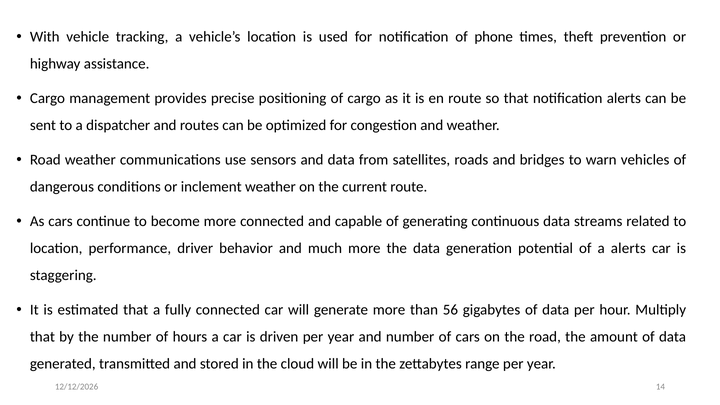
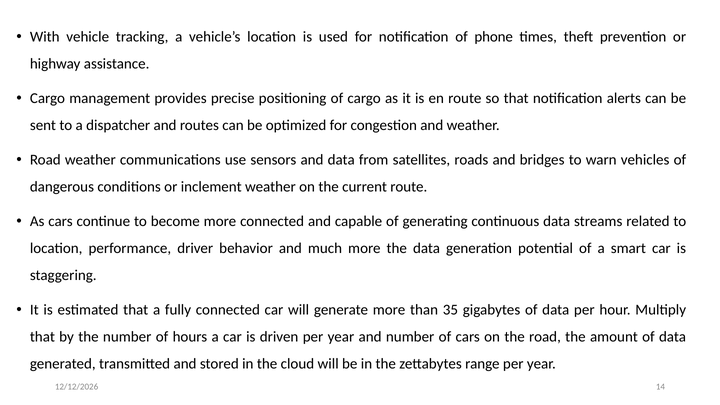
a alerts: alerts -> smart
56: 56 -> 35
